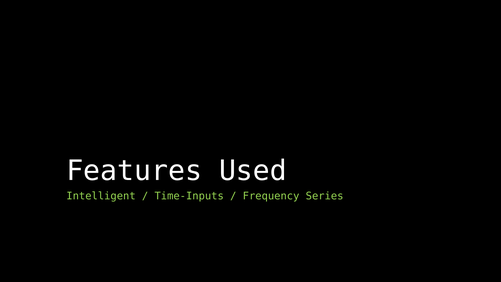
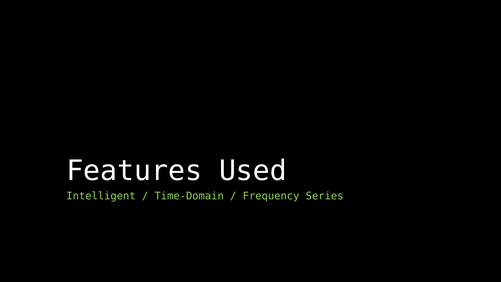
Time-Inputs: Time-Inputs -> Time-Domain
